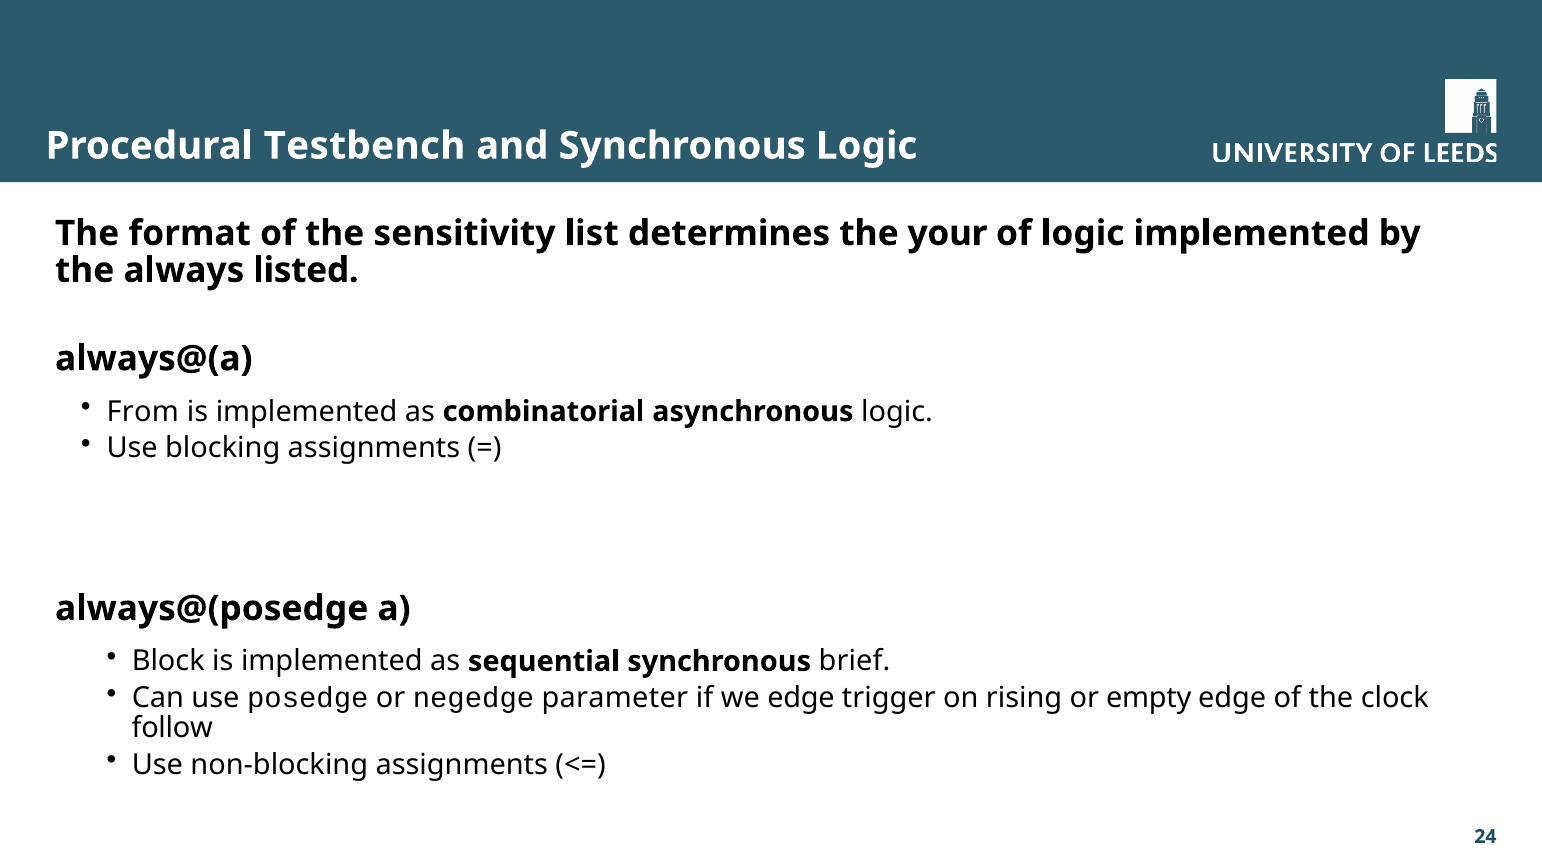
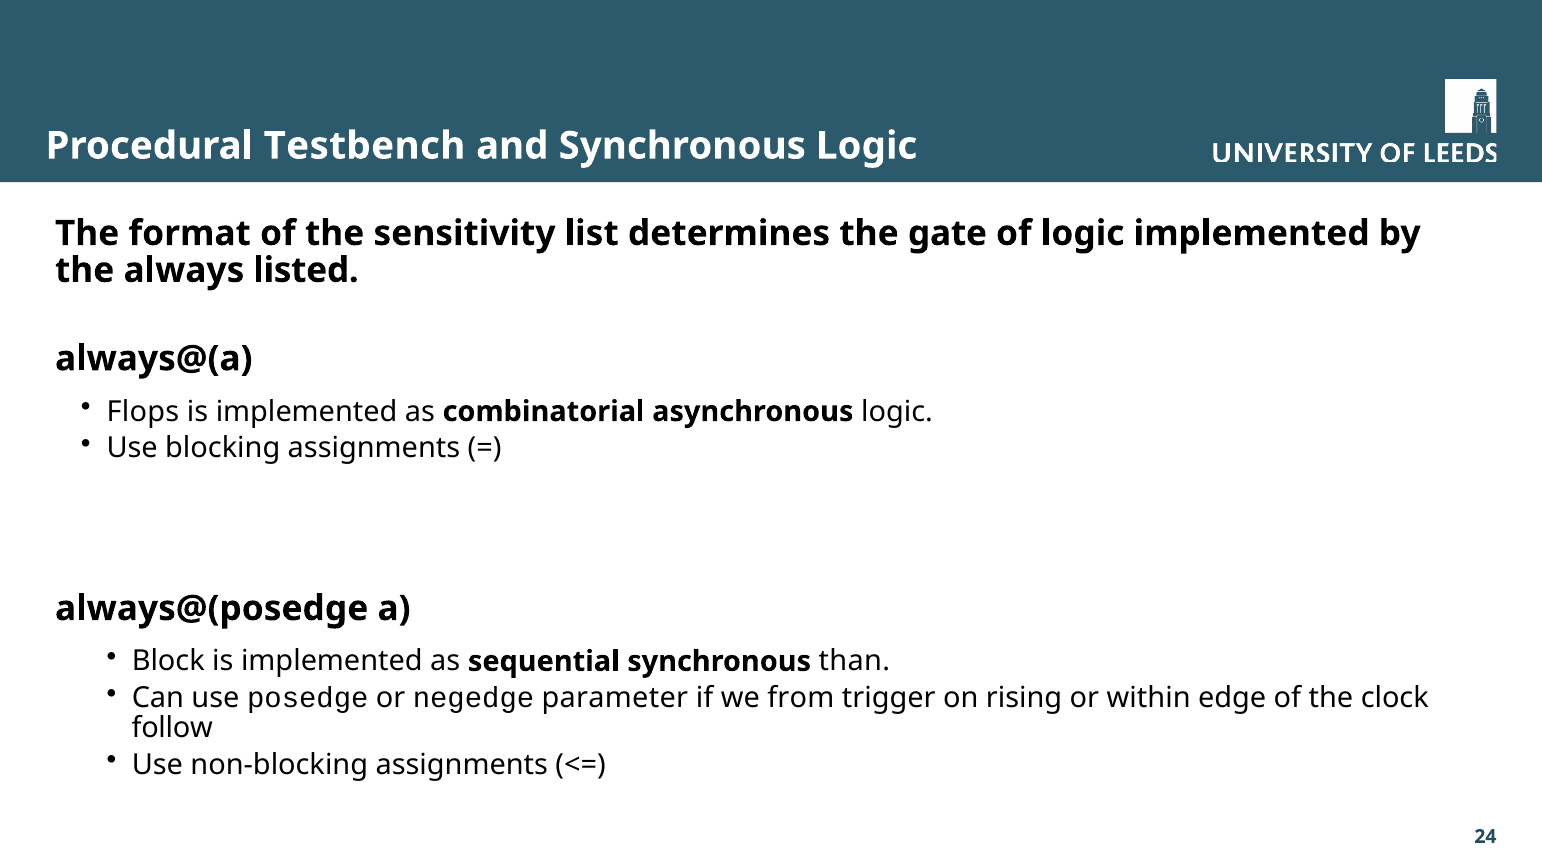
your: your -> gate
From: From -> Flops
brief: brief -> than
we edge: edge -> from
empty: empty -> within
